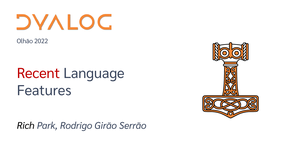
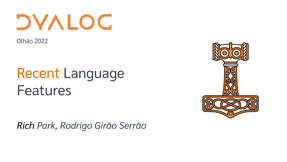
Recent colour: red -> orange
